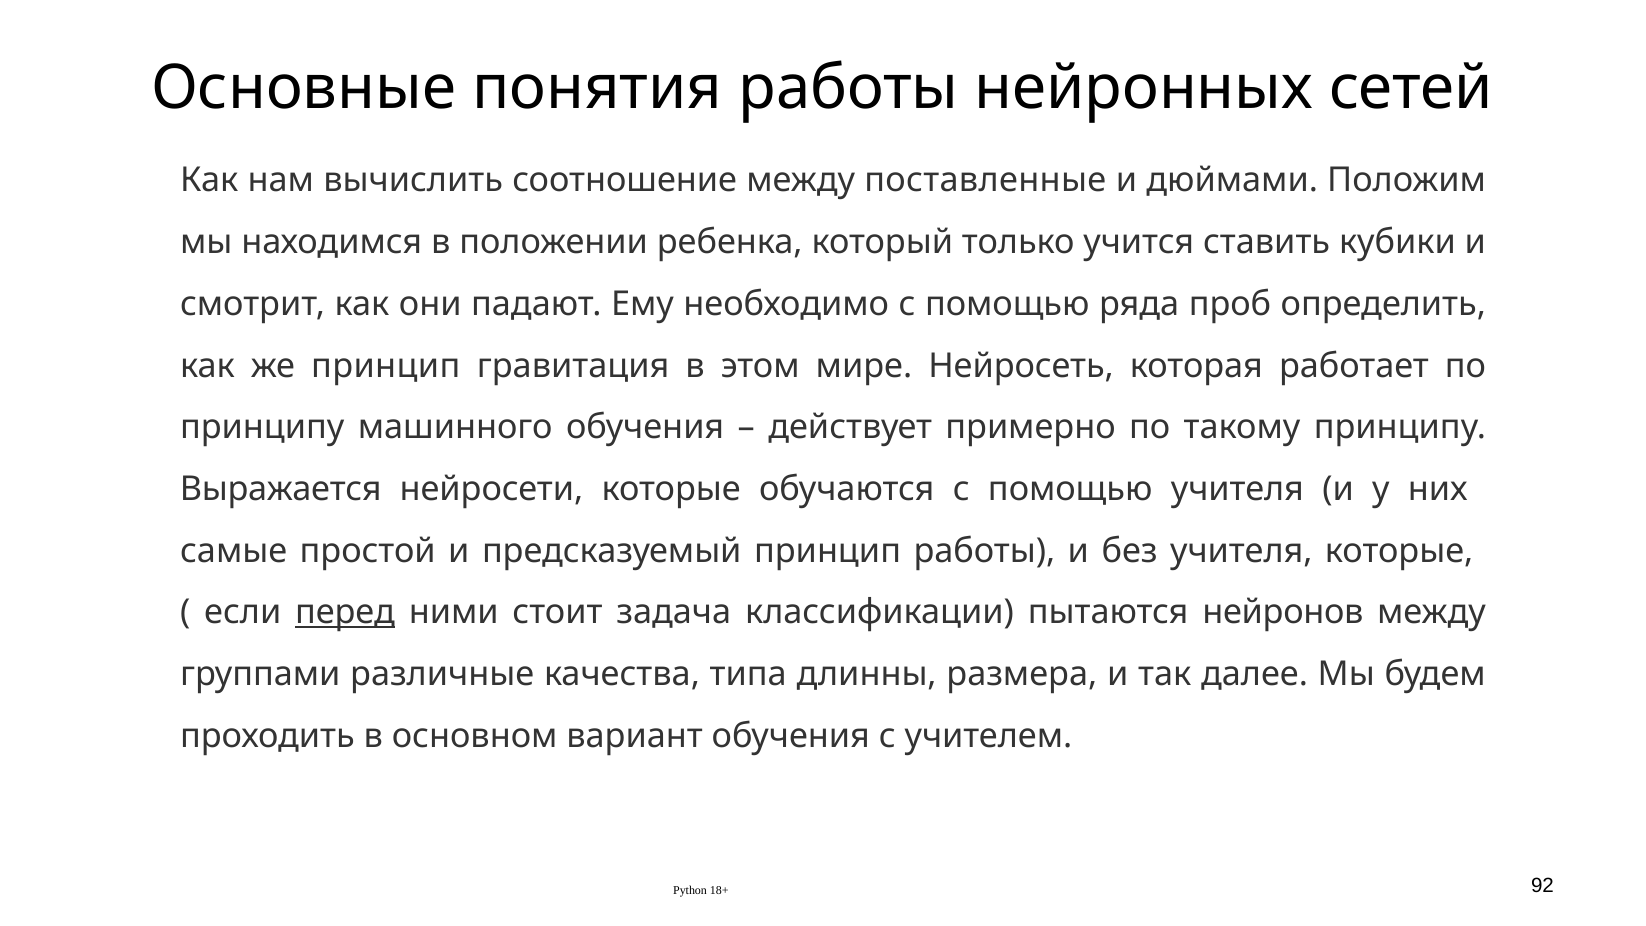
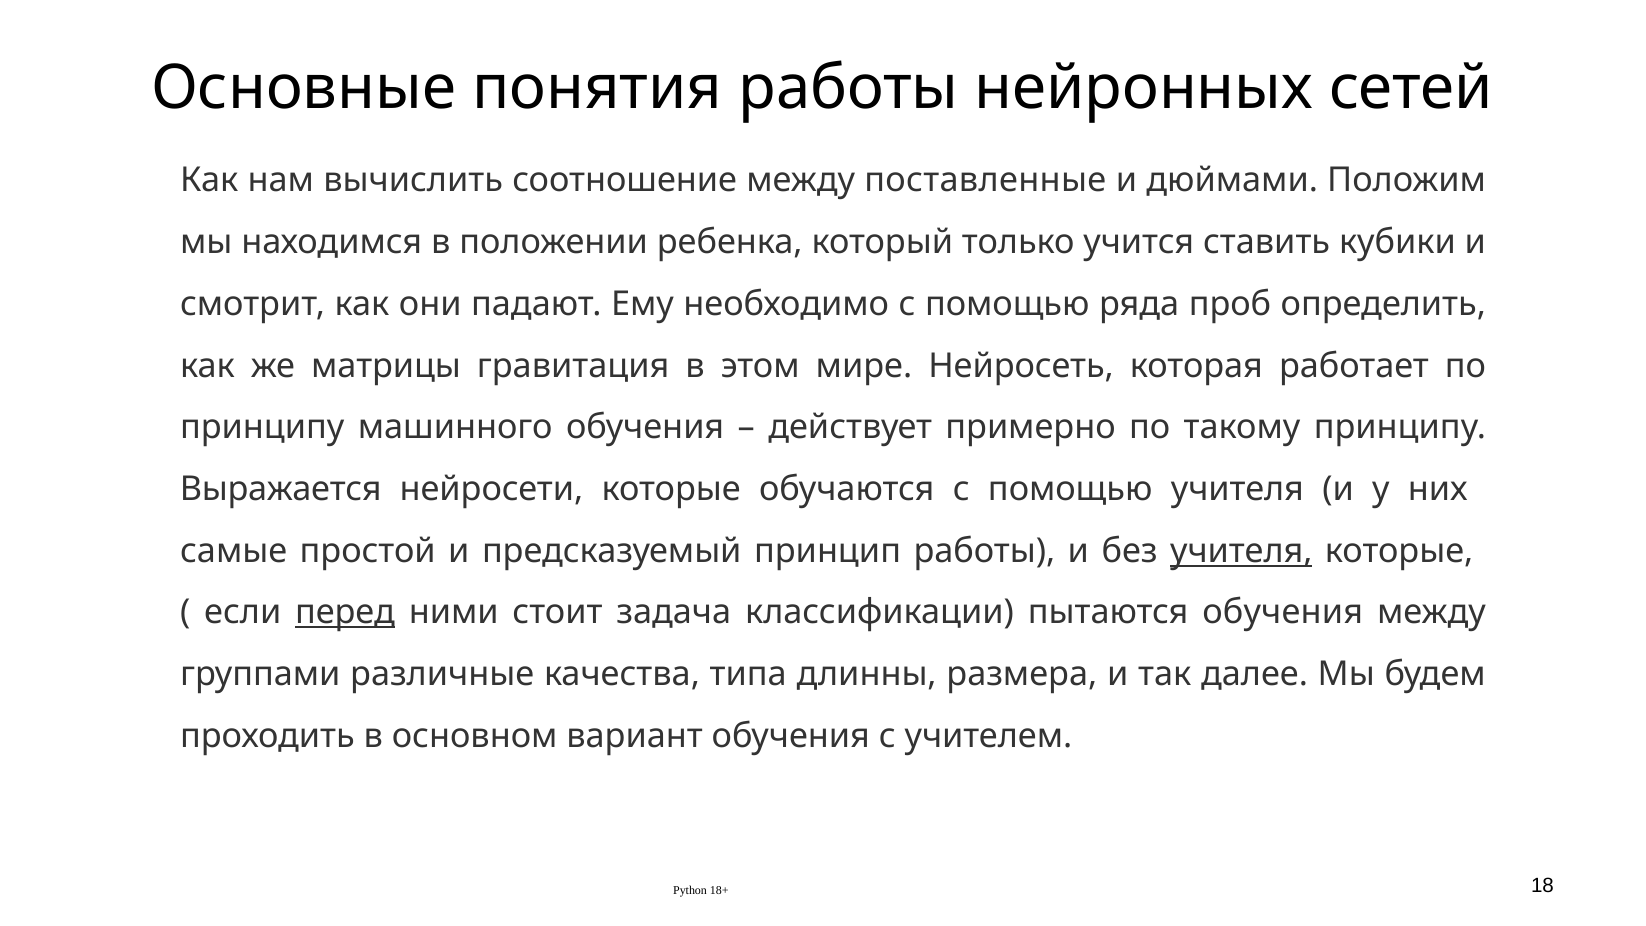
же принцип: принцип -> матрицы
учителя at (1241, 551) underline: none -> present
пытаются нейронов: нейронов -> обучения
92: 92 -> 18
